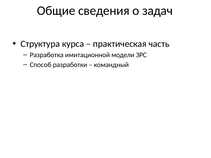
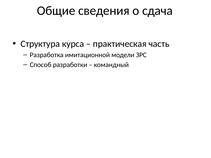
задач: задач -> сдача
